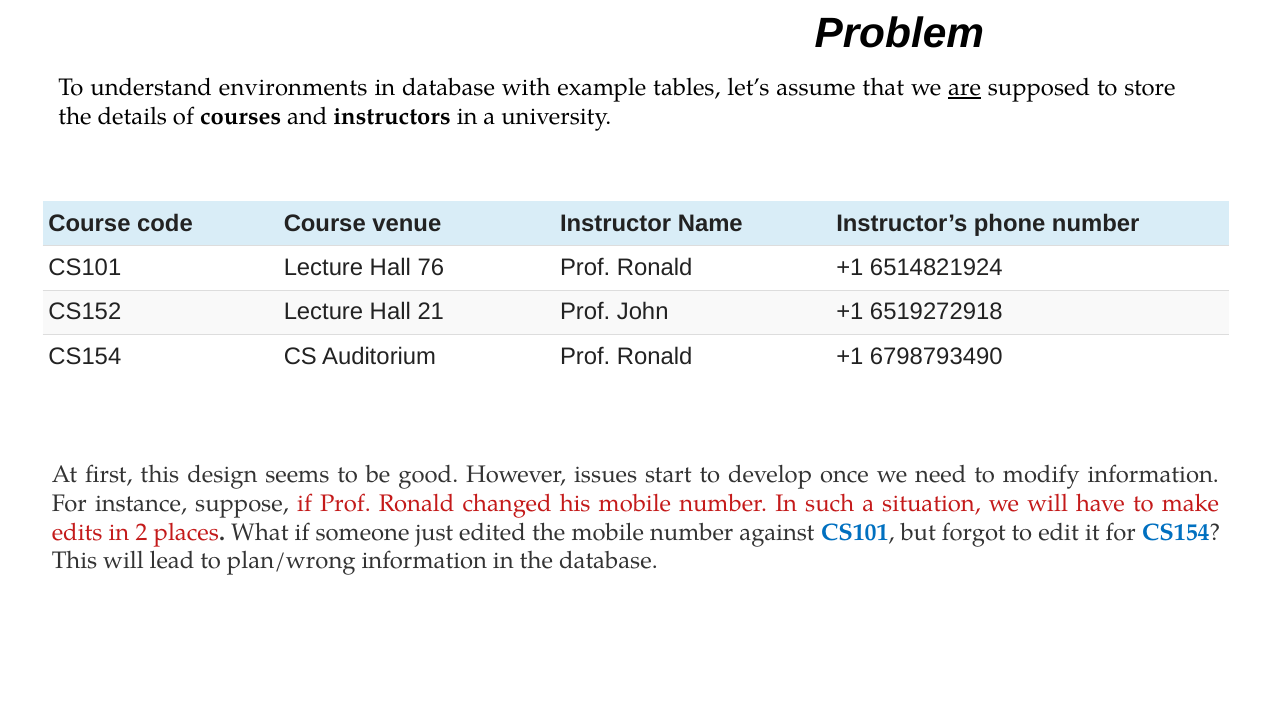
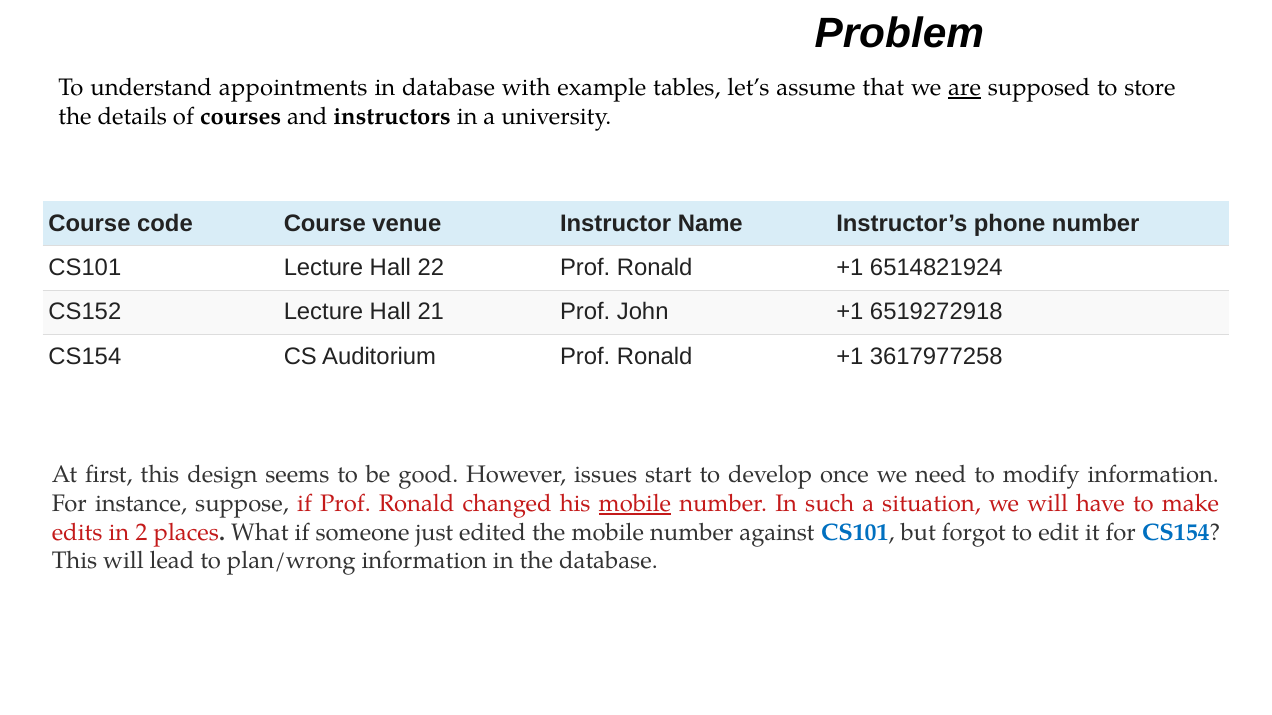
environments: environments -> appointments
76: 76 -> 22
6798793490: 6798793490 -> 3617977258
mobile at (635, 504) underline: none -> present
